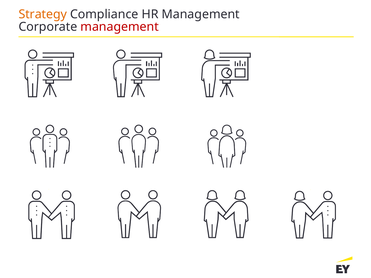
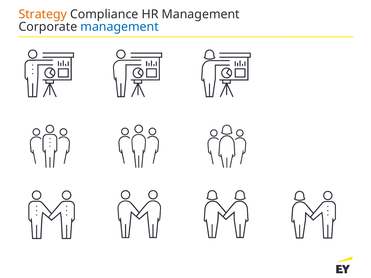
management at (120, 27) colour: red -> blue
